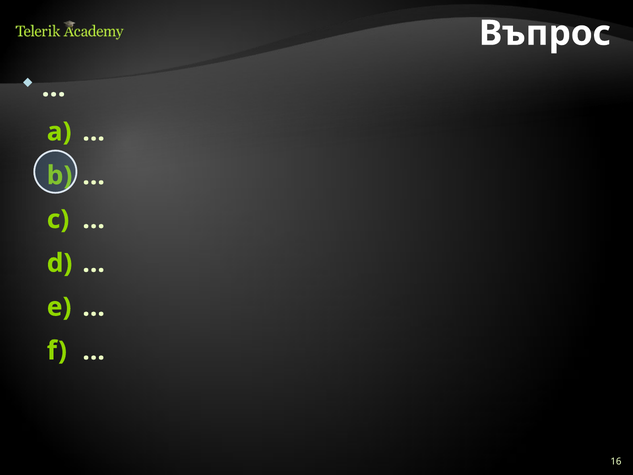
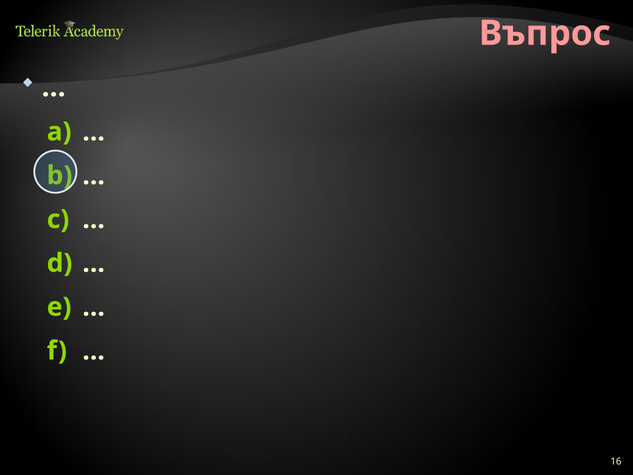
Въпрос colour: white -> pink
